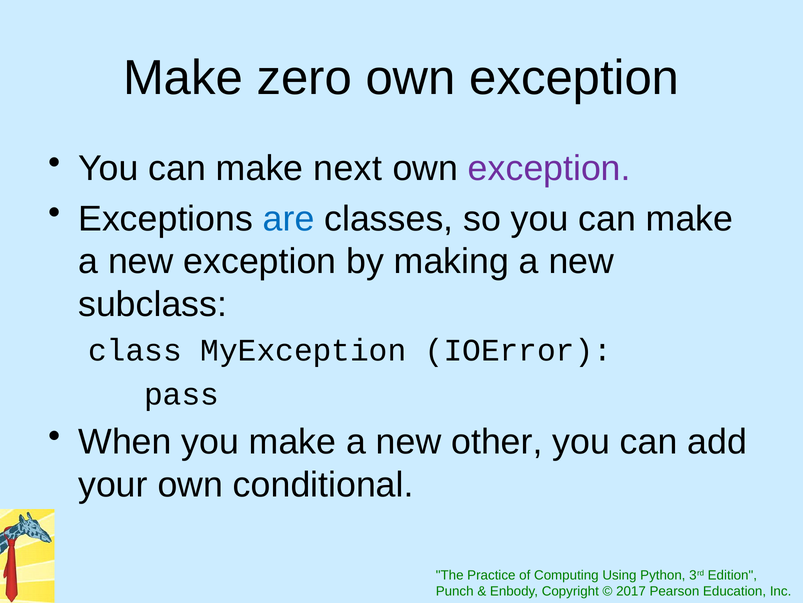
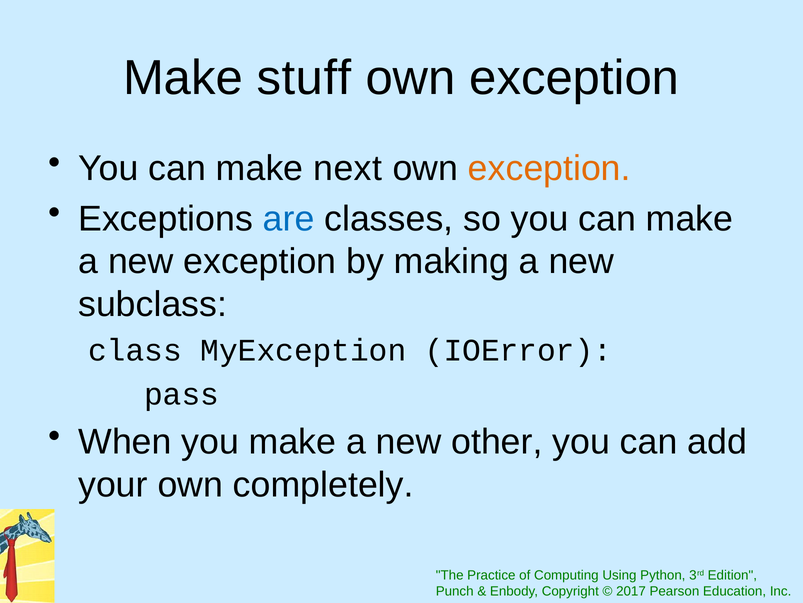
zero: zero -> stuff
exception at (549, 168) colour: purple -> orange
conditional: conditional -> completely
